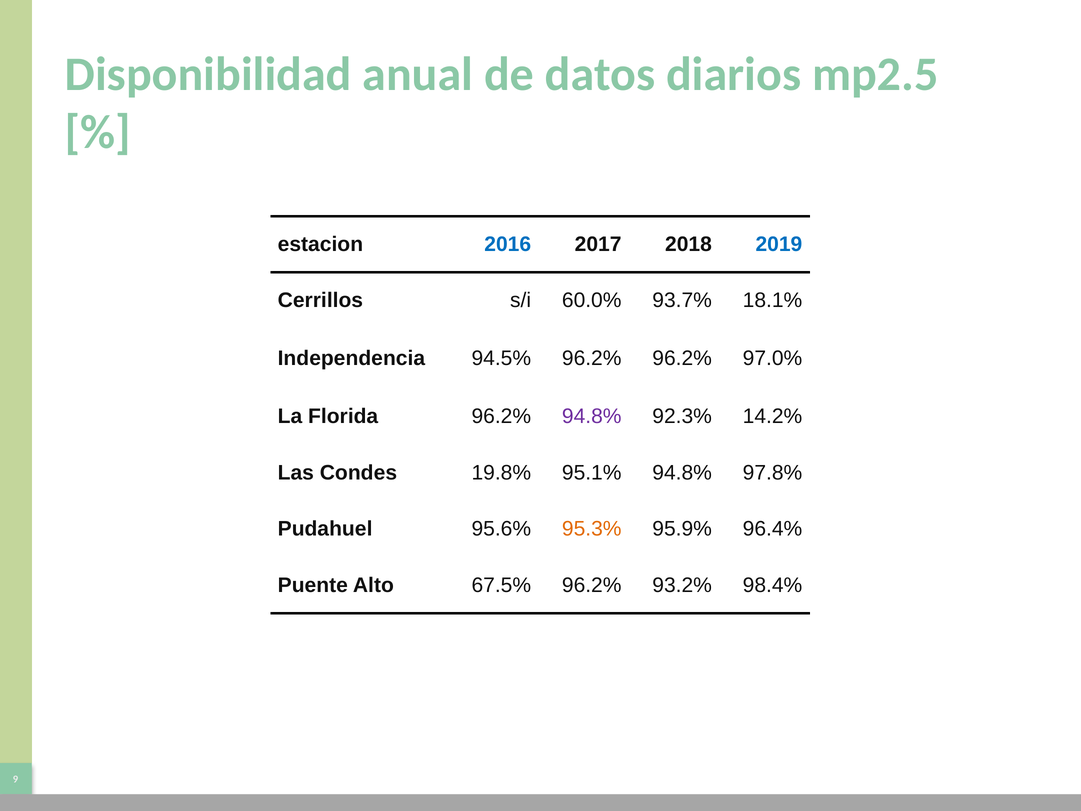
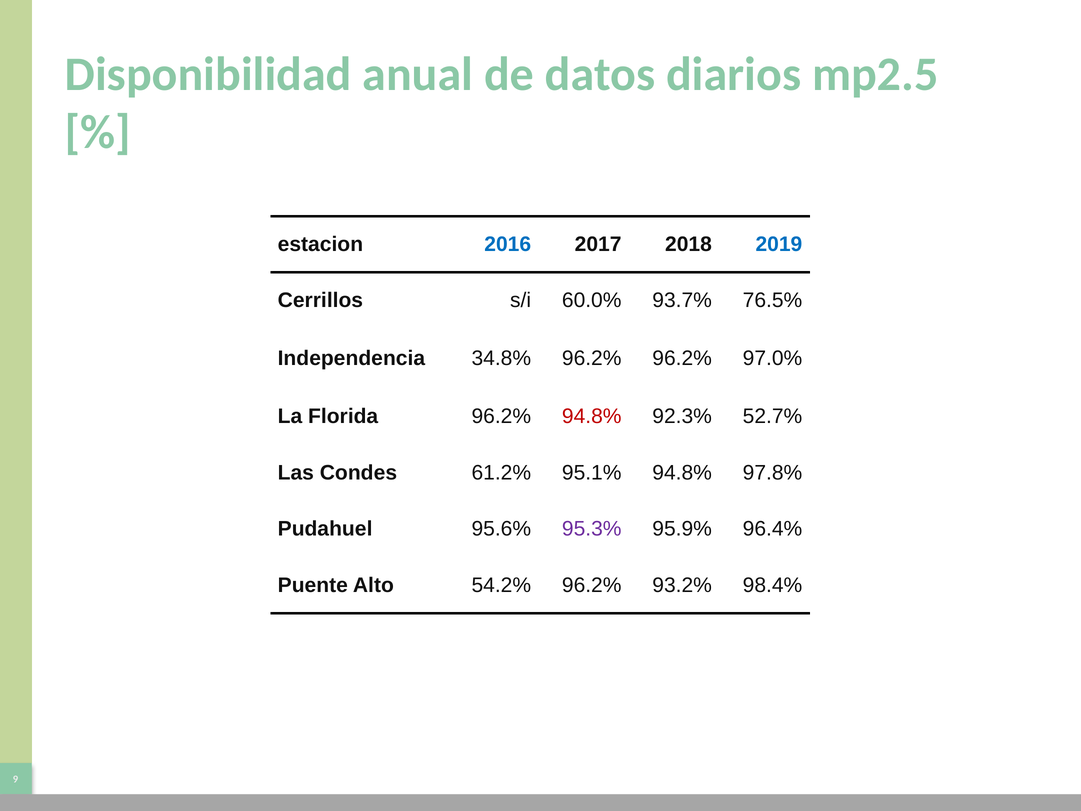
18.1%: 18.1% -> 76.5%
94.5%: 94.5% -> 34.8%
94.8% at (592, 416) colour: purple -> red
14.2%: 14.2% -> 52.7%
19.8%: 19.8% -> 61.2%
95.3% colour: orange -> purple
67.5%: 67.5% -> 54.2%
